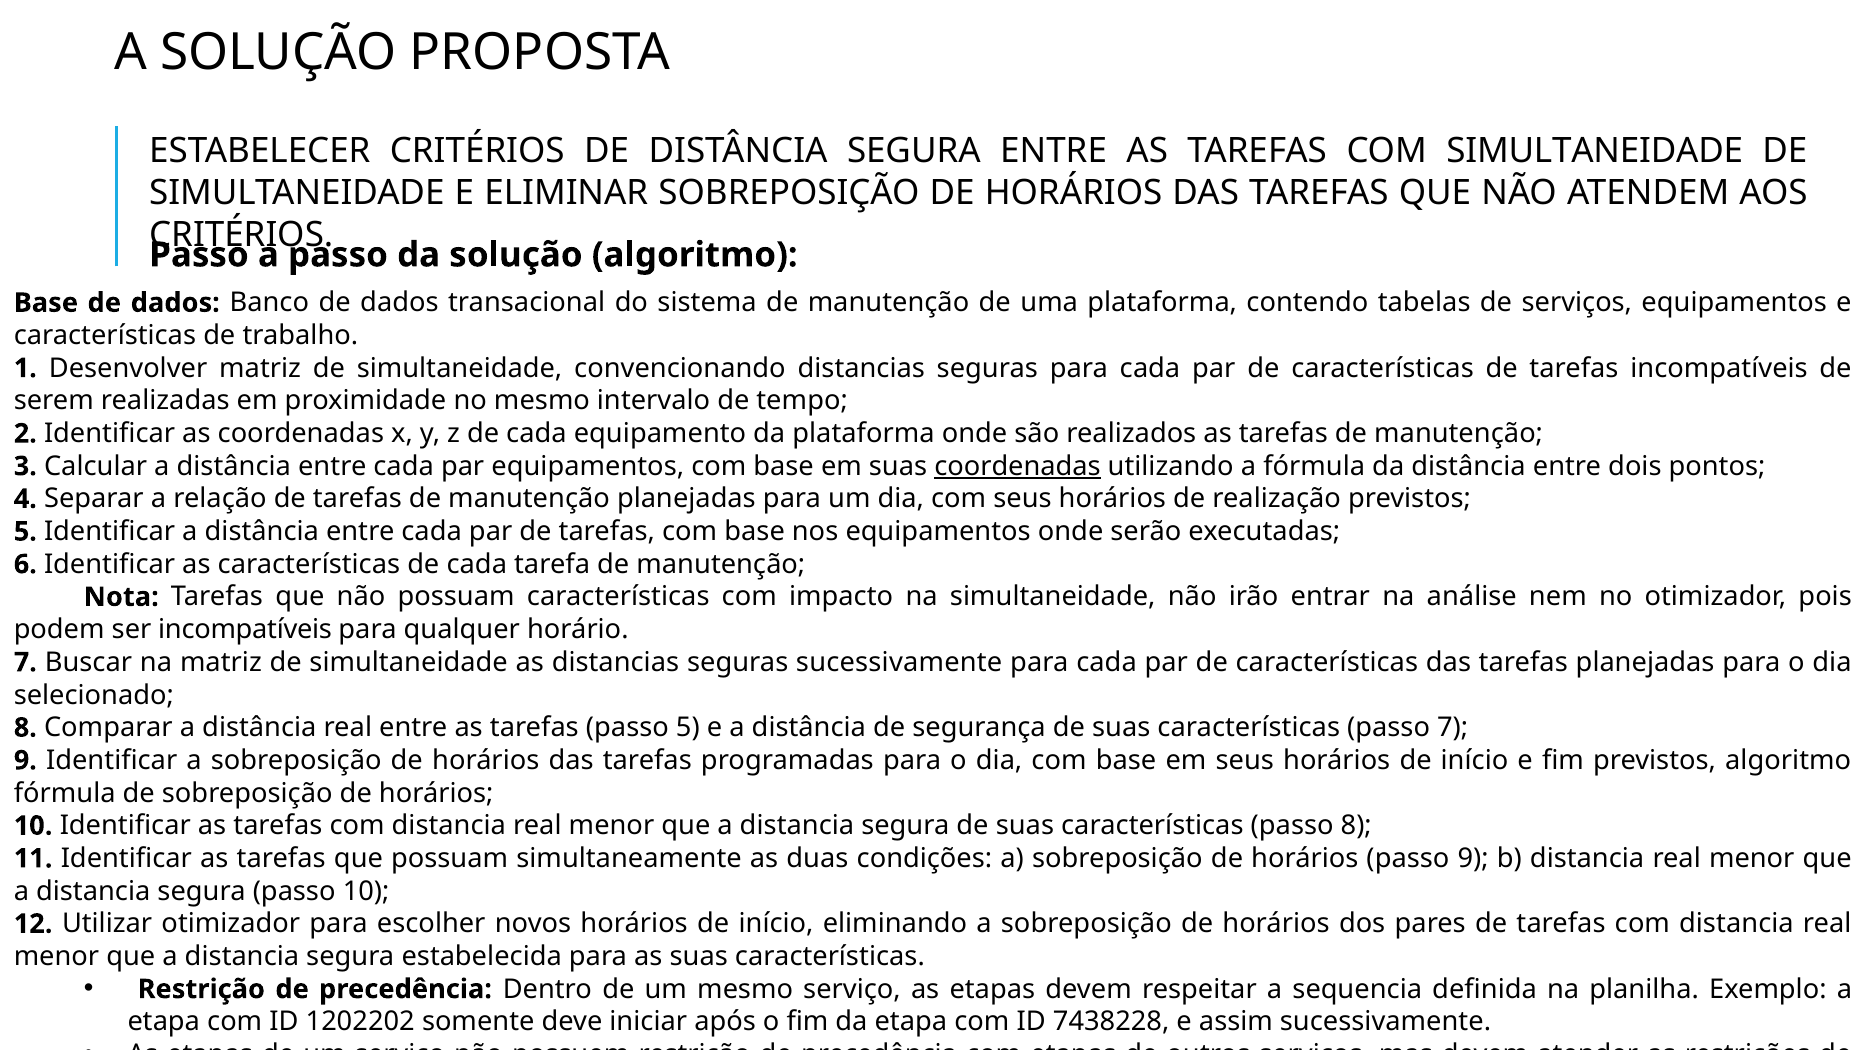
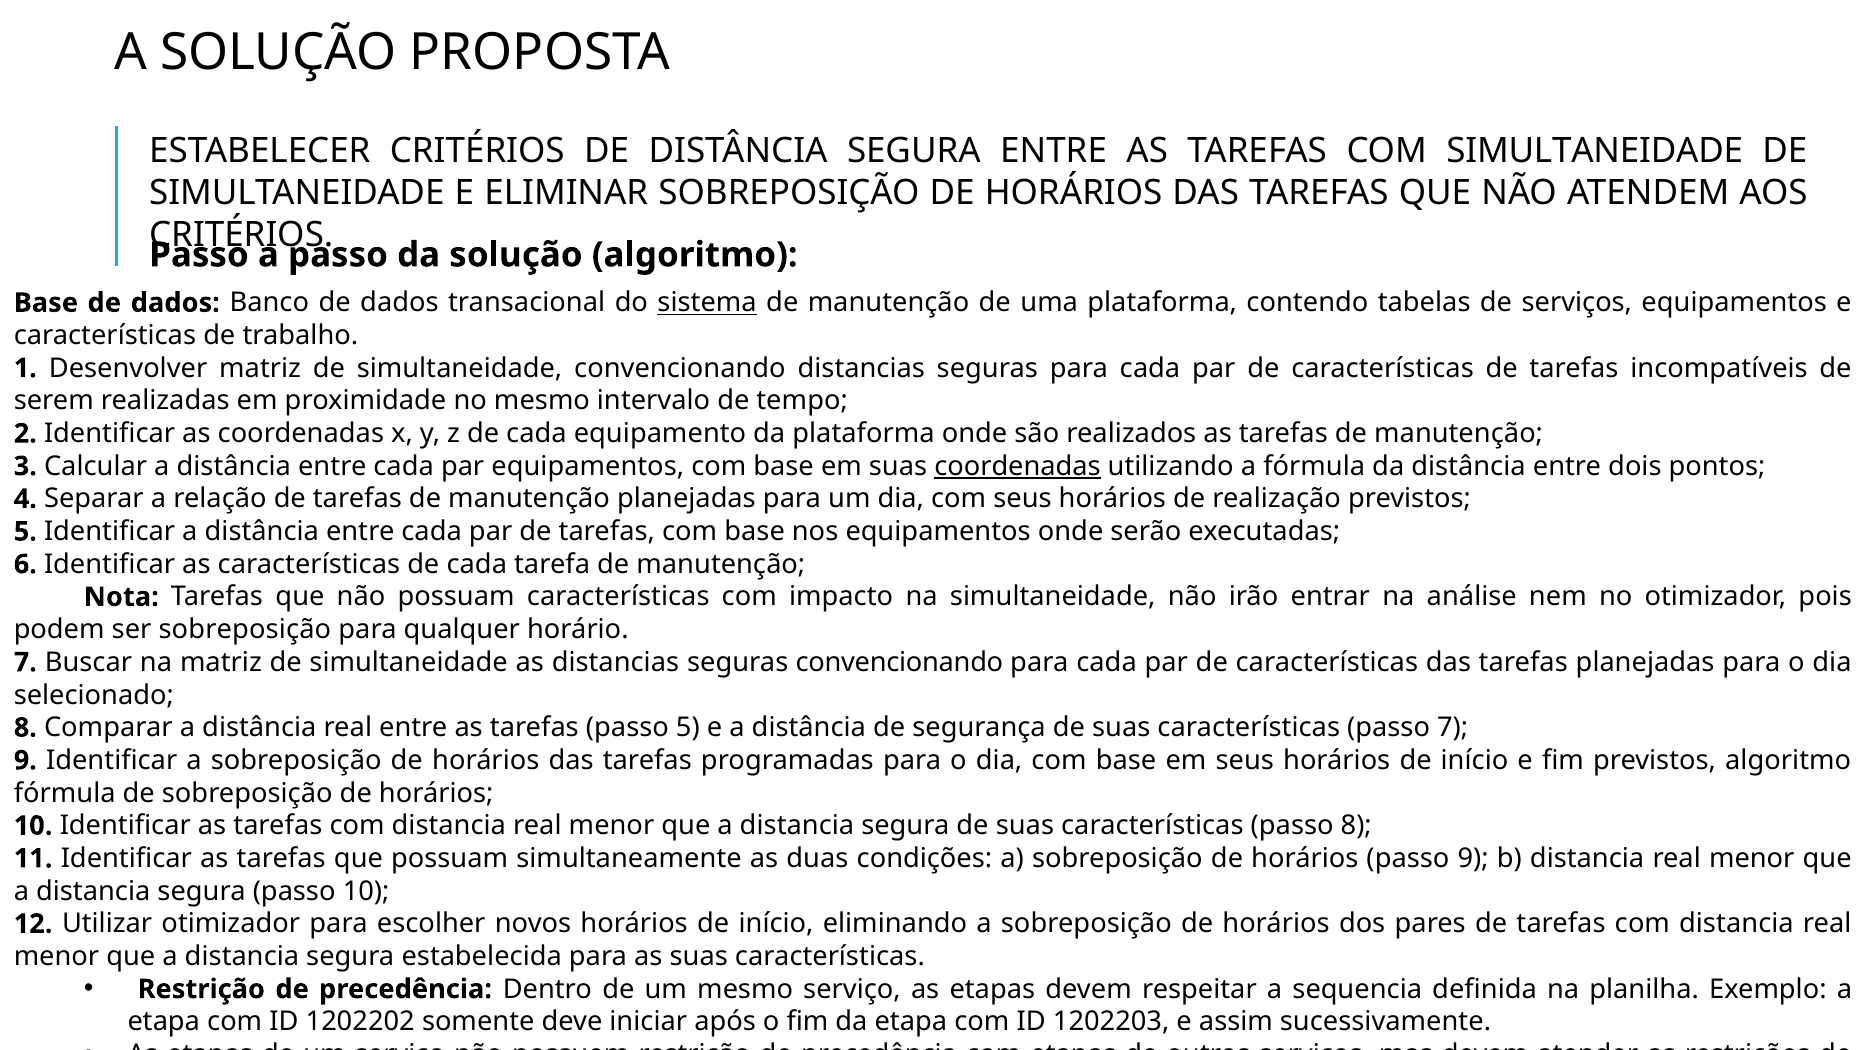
sistema underline: none -> present
ser incompatíveis: incompatíveis -> sobreposição
seguras sucessivamente: sucessivamente -> convencionando
7438228: 7438228 -> 1202203
